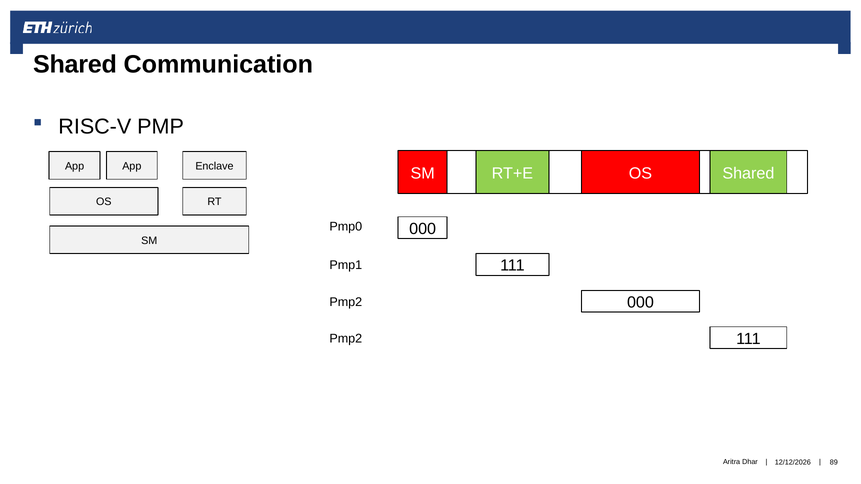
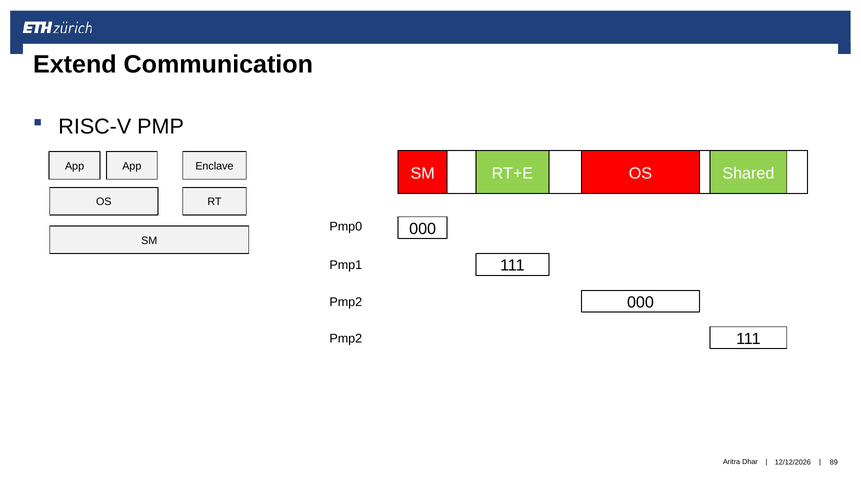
Shared at (75, 64): Shared -> Extend
